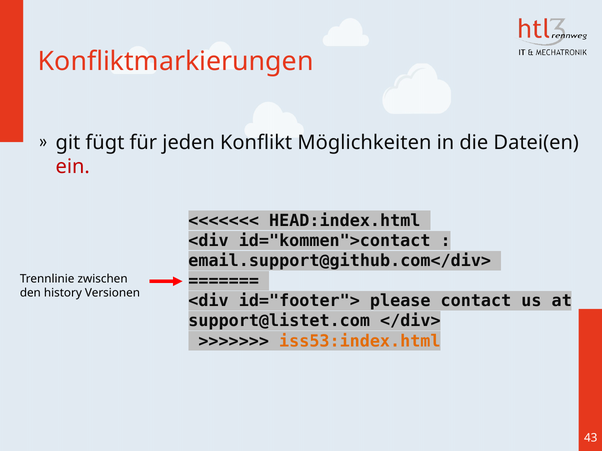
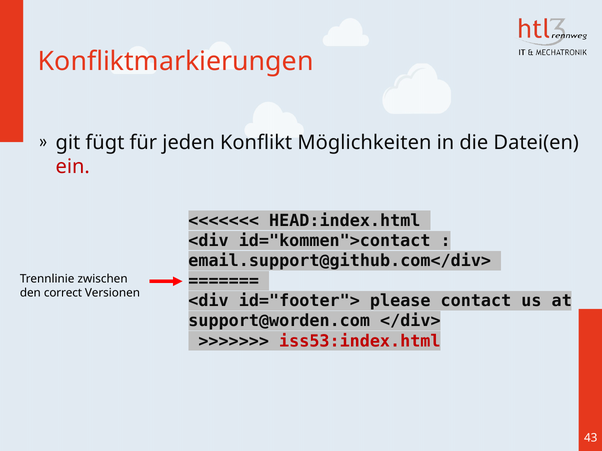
history: history -> correct
support@listet.com: support@listet.com -> support@worden.com
iss53:index.html colour: orange -> red
